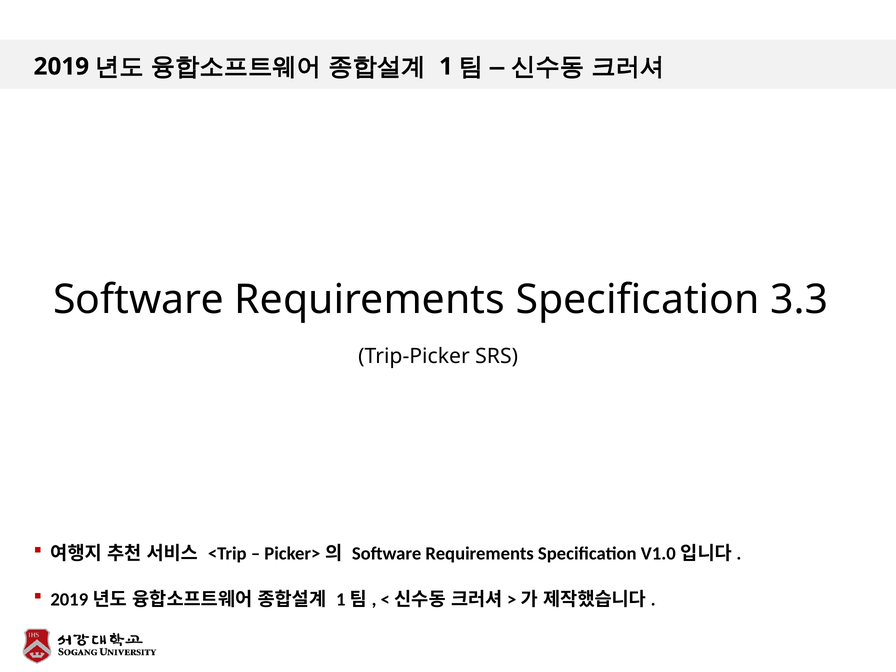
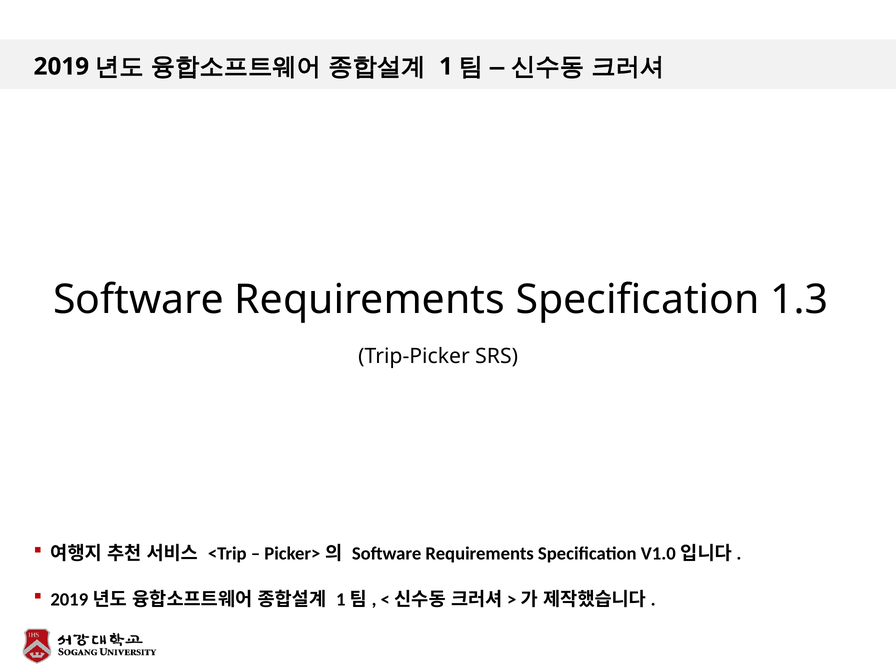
3.3: 3.3 -> 1.3
